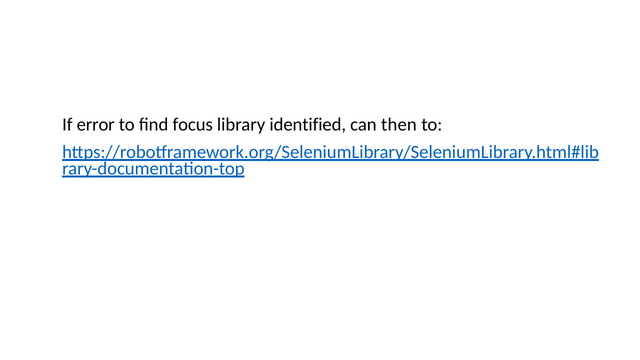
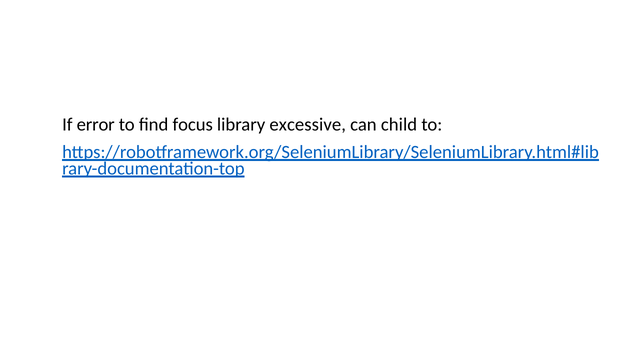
identified: identified -> excessive
then: then -> child
